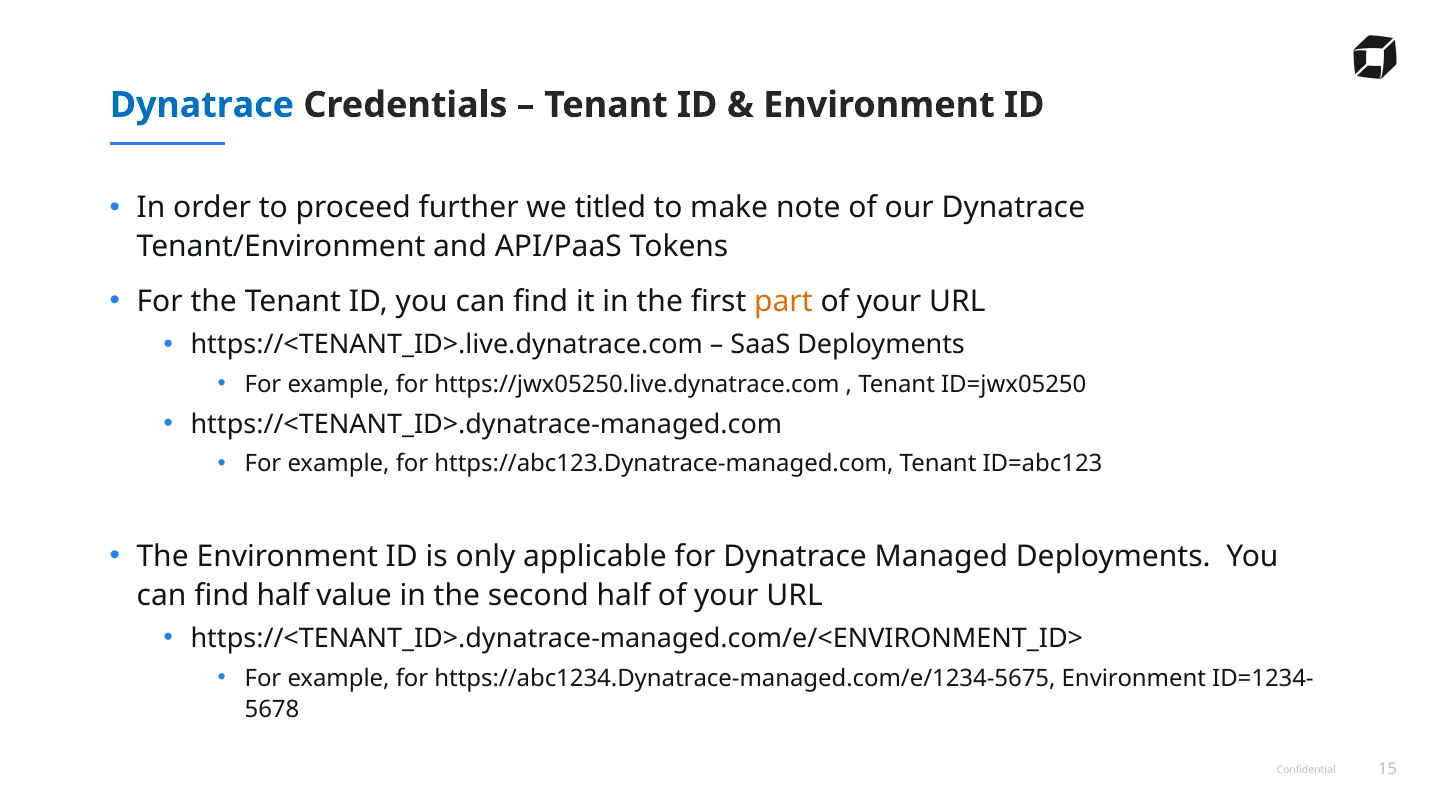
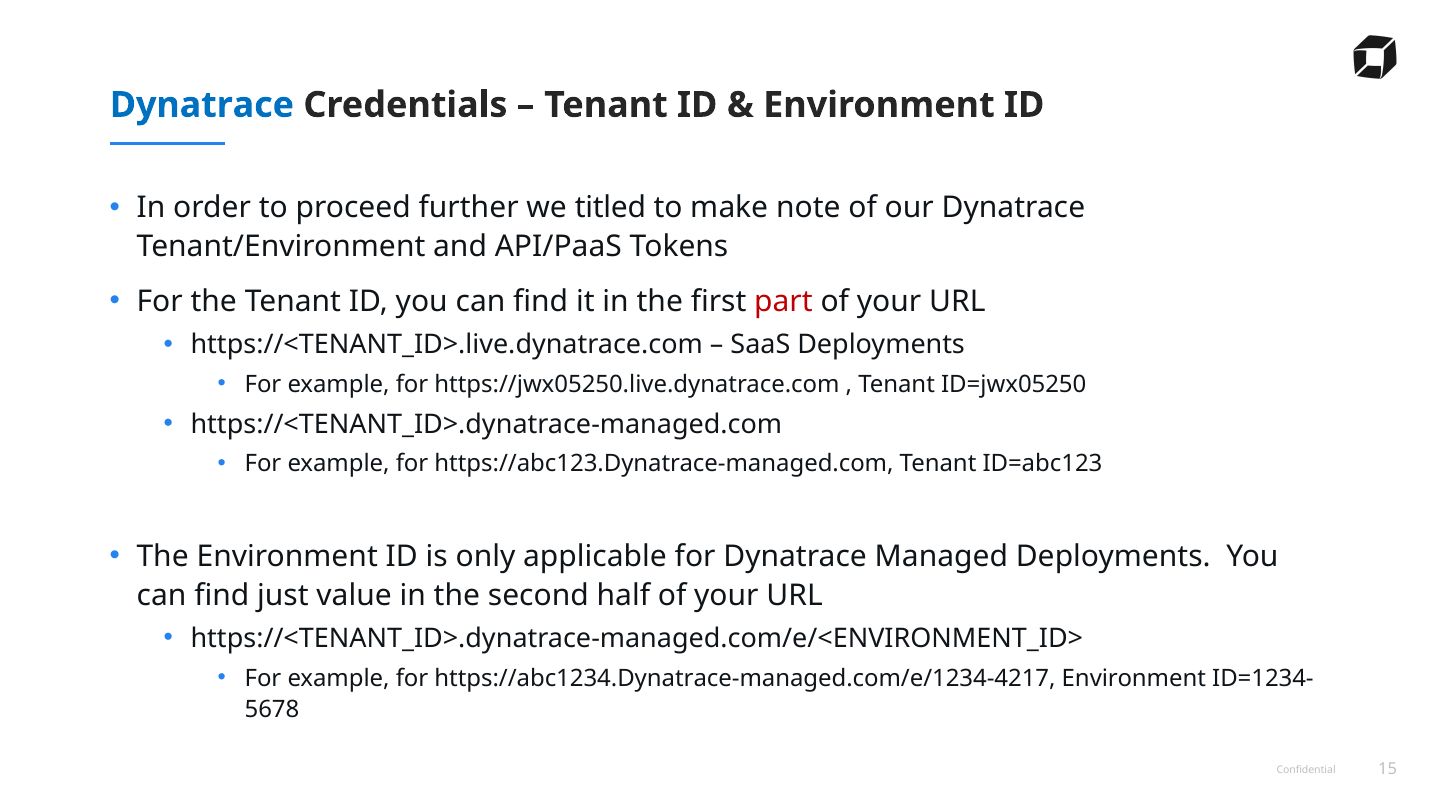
part colour: orange -> red
find half: half -> just
https://abc1234.Dynatrace-managed.com/e/1234-5675: https://abc1234.Dynatrace-managed.com/e/1234-5675 -> https://abc1234.Dynatrace-managed.com/e/1234-4217
